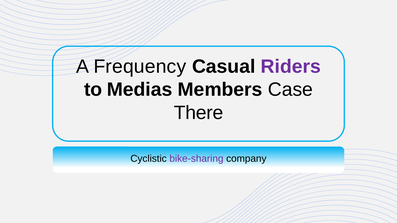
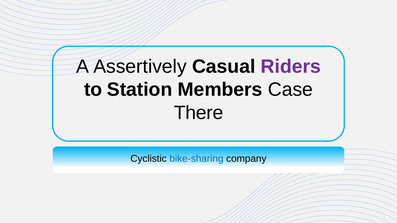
Frequency: Frequency -> Assertively
Medias: Medias -> Station
bike-sharing colour: purple -> blue
